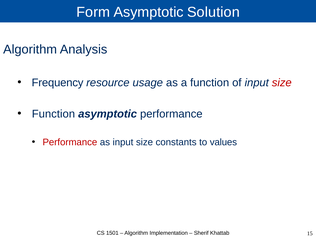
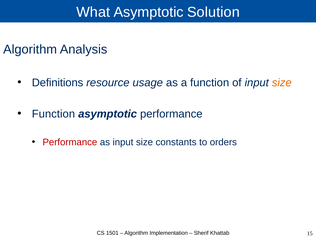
Form: Form -> What
Frequency: Frequency -> Definitions
size at (282, 83) colour: red -> orange
values: values -> orders
